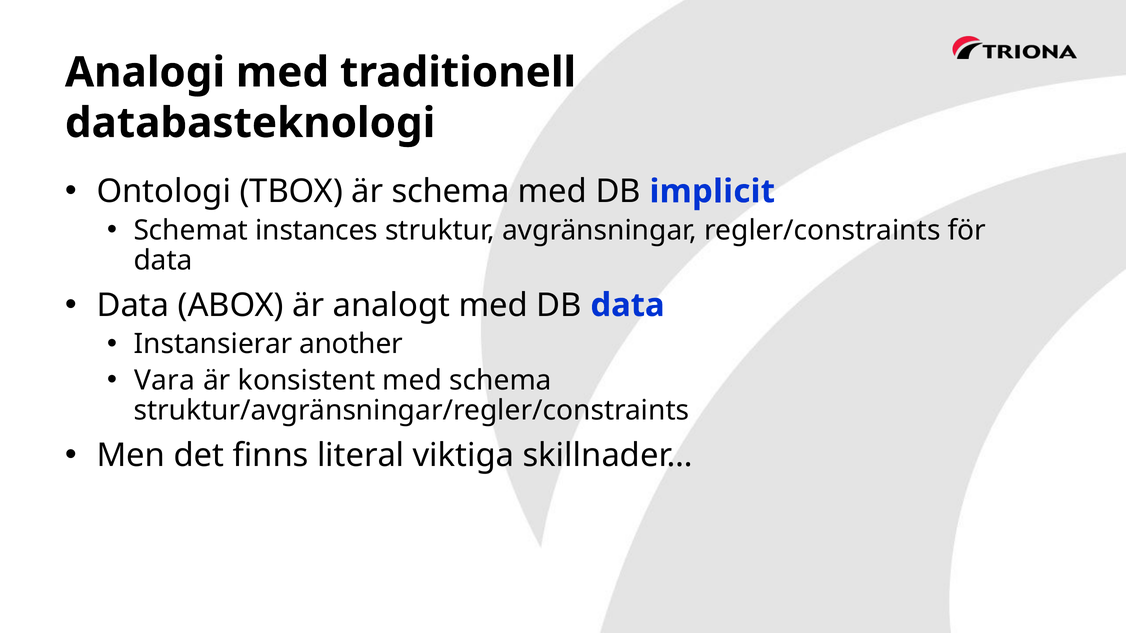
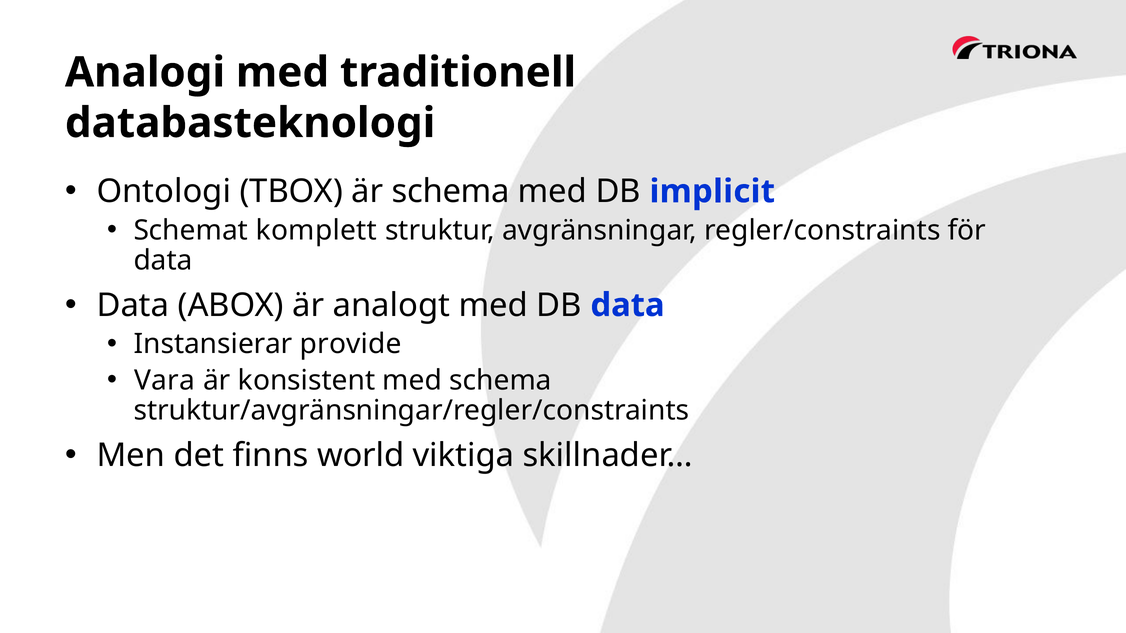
instances: instances -> komplett
another: another -> provide
literal: literal -> world
